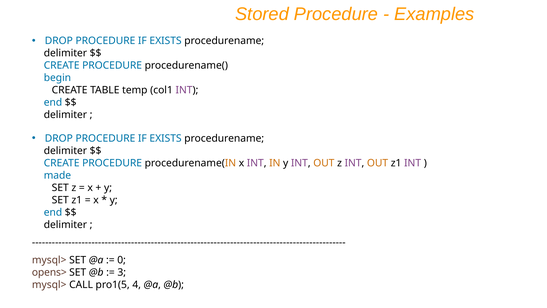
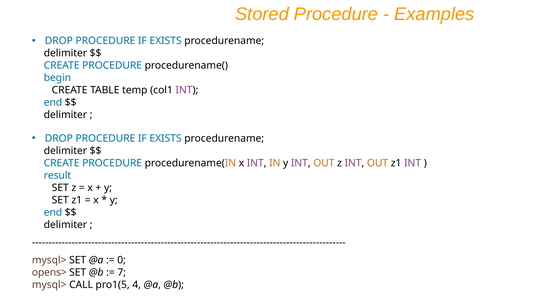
made: made -> result
3: 3 -> 7
